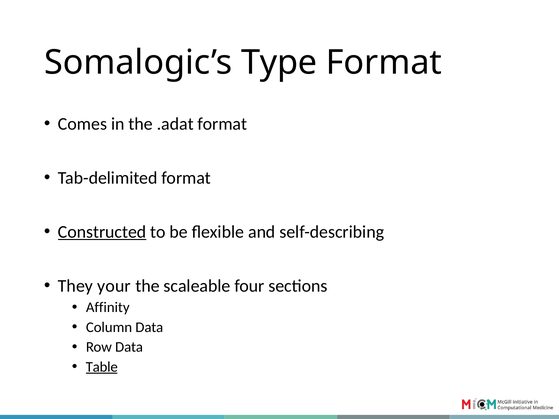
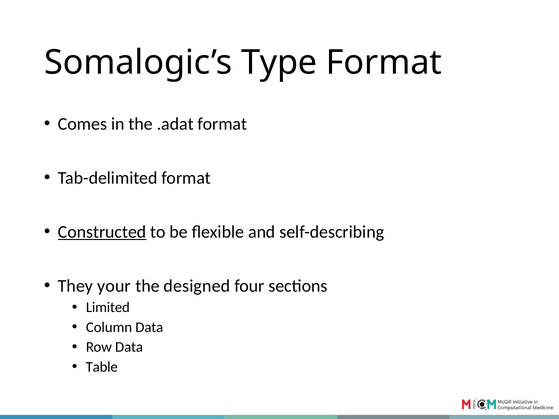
scaleable: scaleable -> designed
Affinity: Affinity -> Limited
Table underline: present -> none
